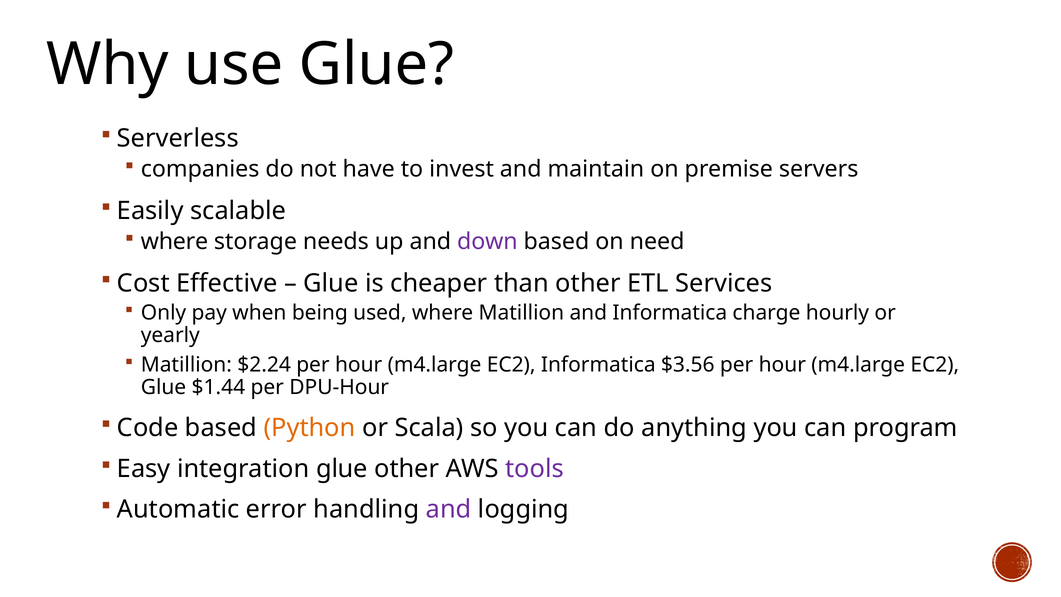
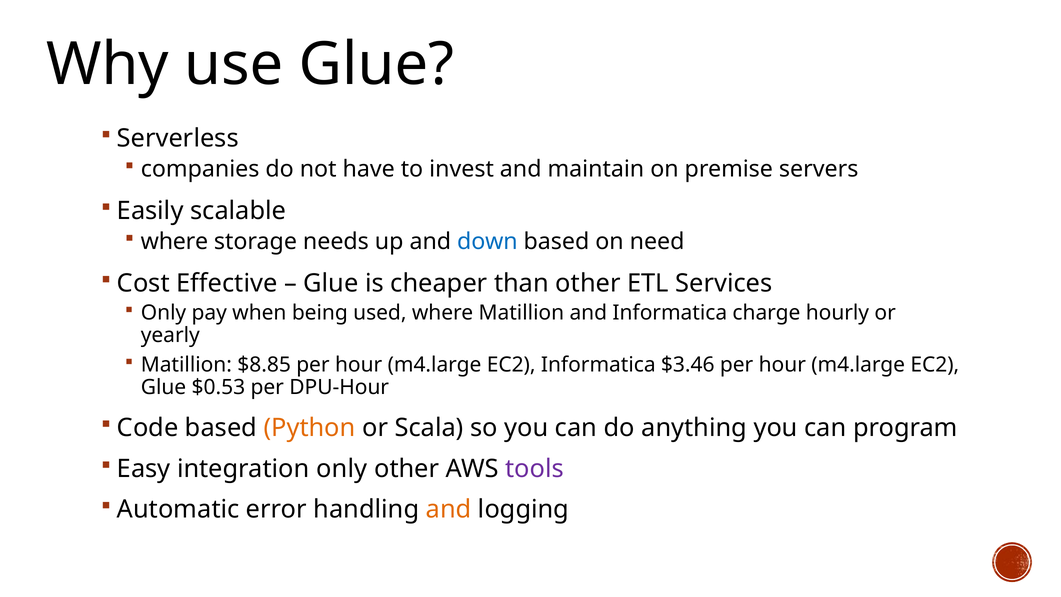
down colour: purple -> blue
$2.24: $2.24 -> $8.85
$3.56: $3.56 -> $3.46
$1.44: $1.44 -> $0.53
integration glue: glue -> only
and at (449, 509) colour: purple -> orange
